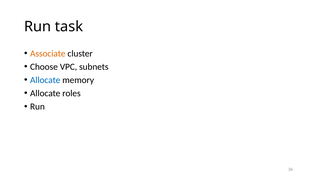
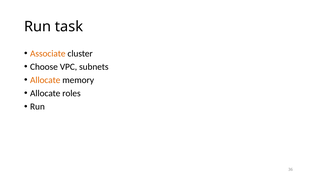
Allocate at (45, 80) colour: blue -> orange
